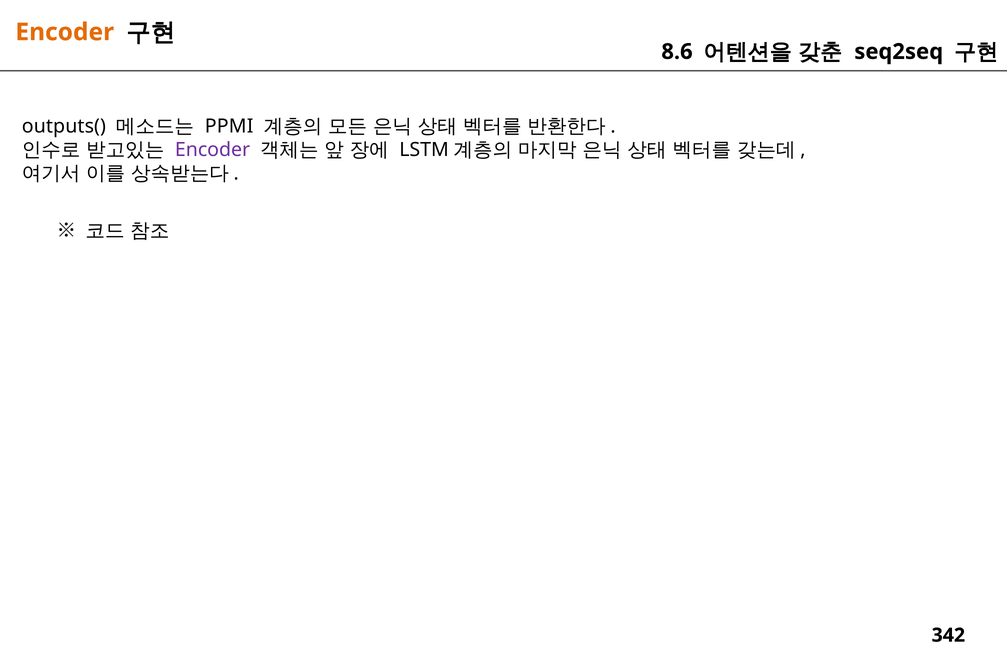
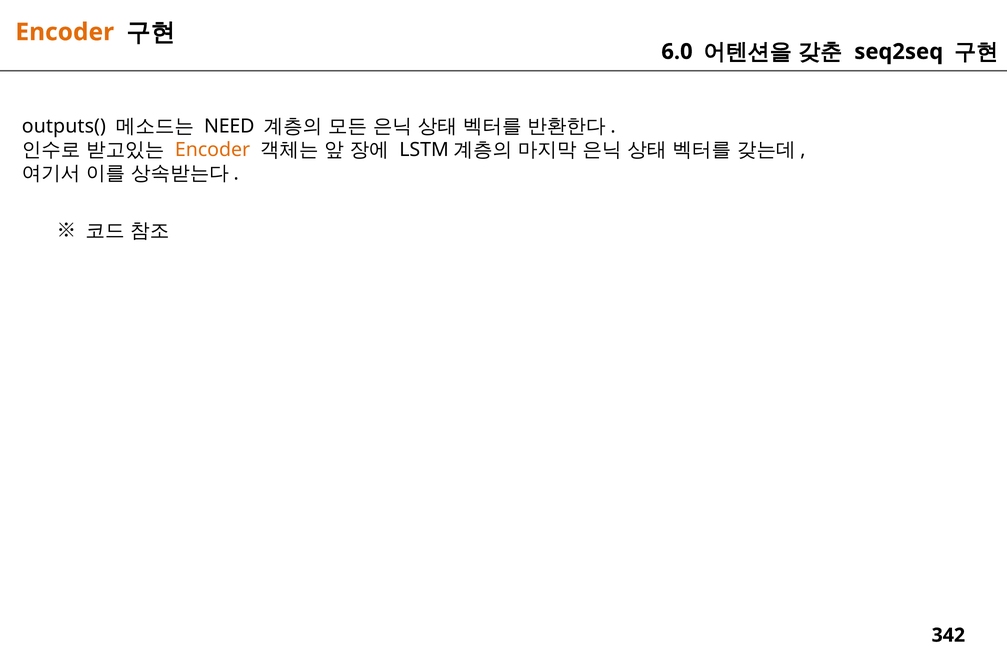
8.6: 8.6 -> 6.0
PPMI: PPMI -> NEED
Encoder at (213, 150) colour: purple -> orange
